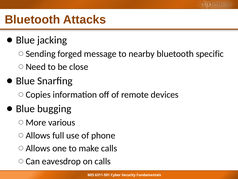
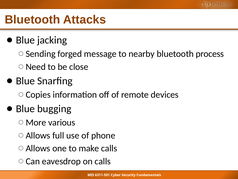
specific: specific -> process
